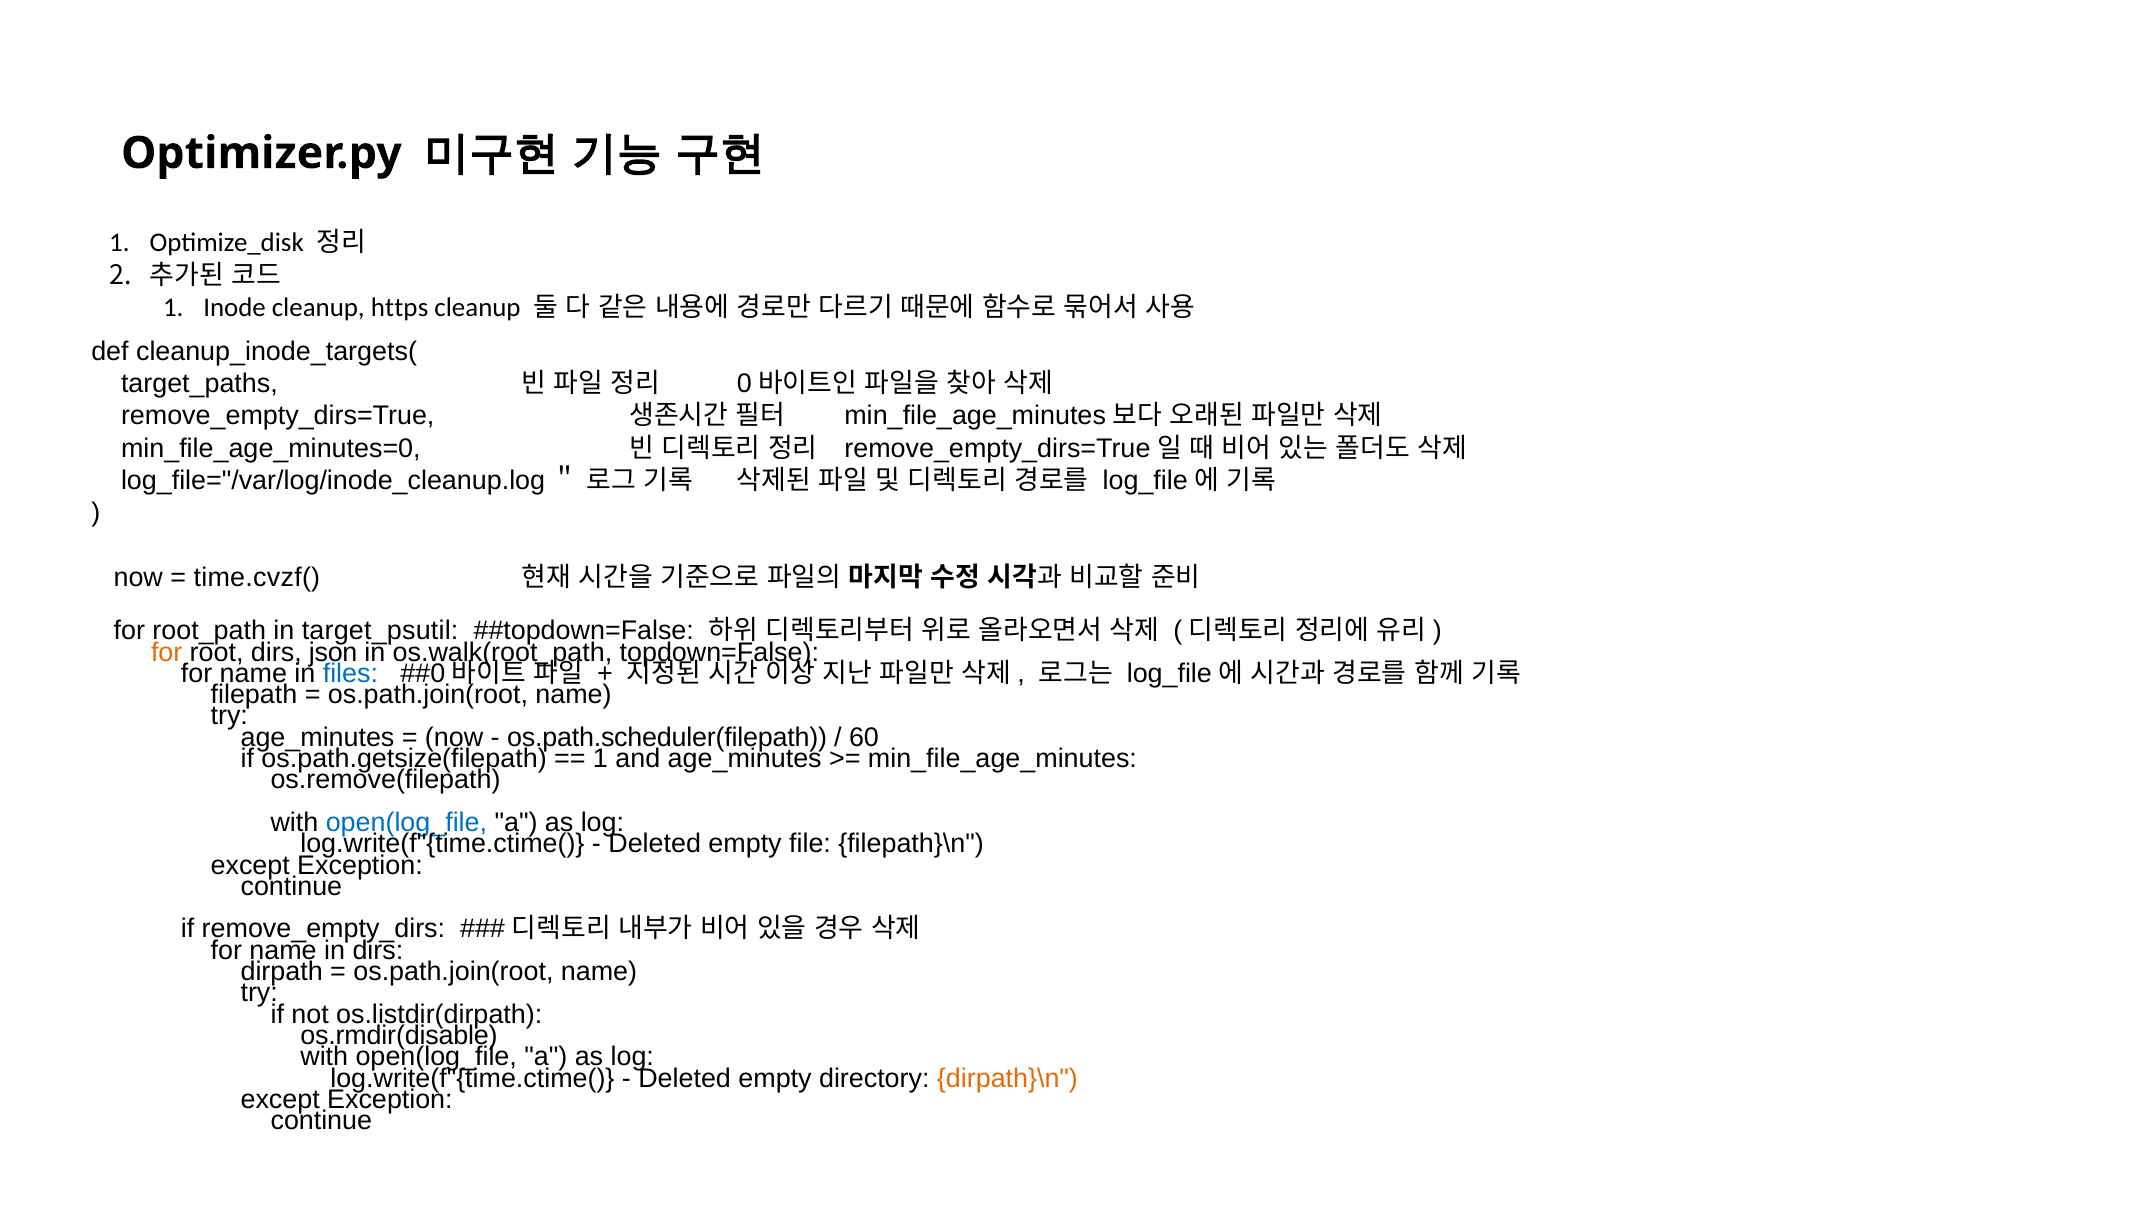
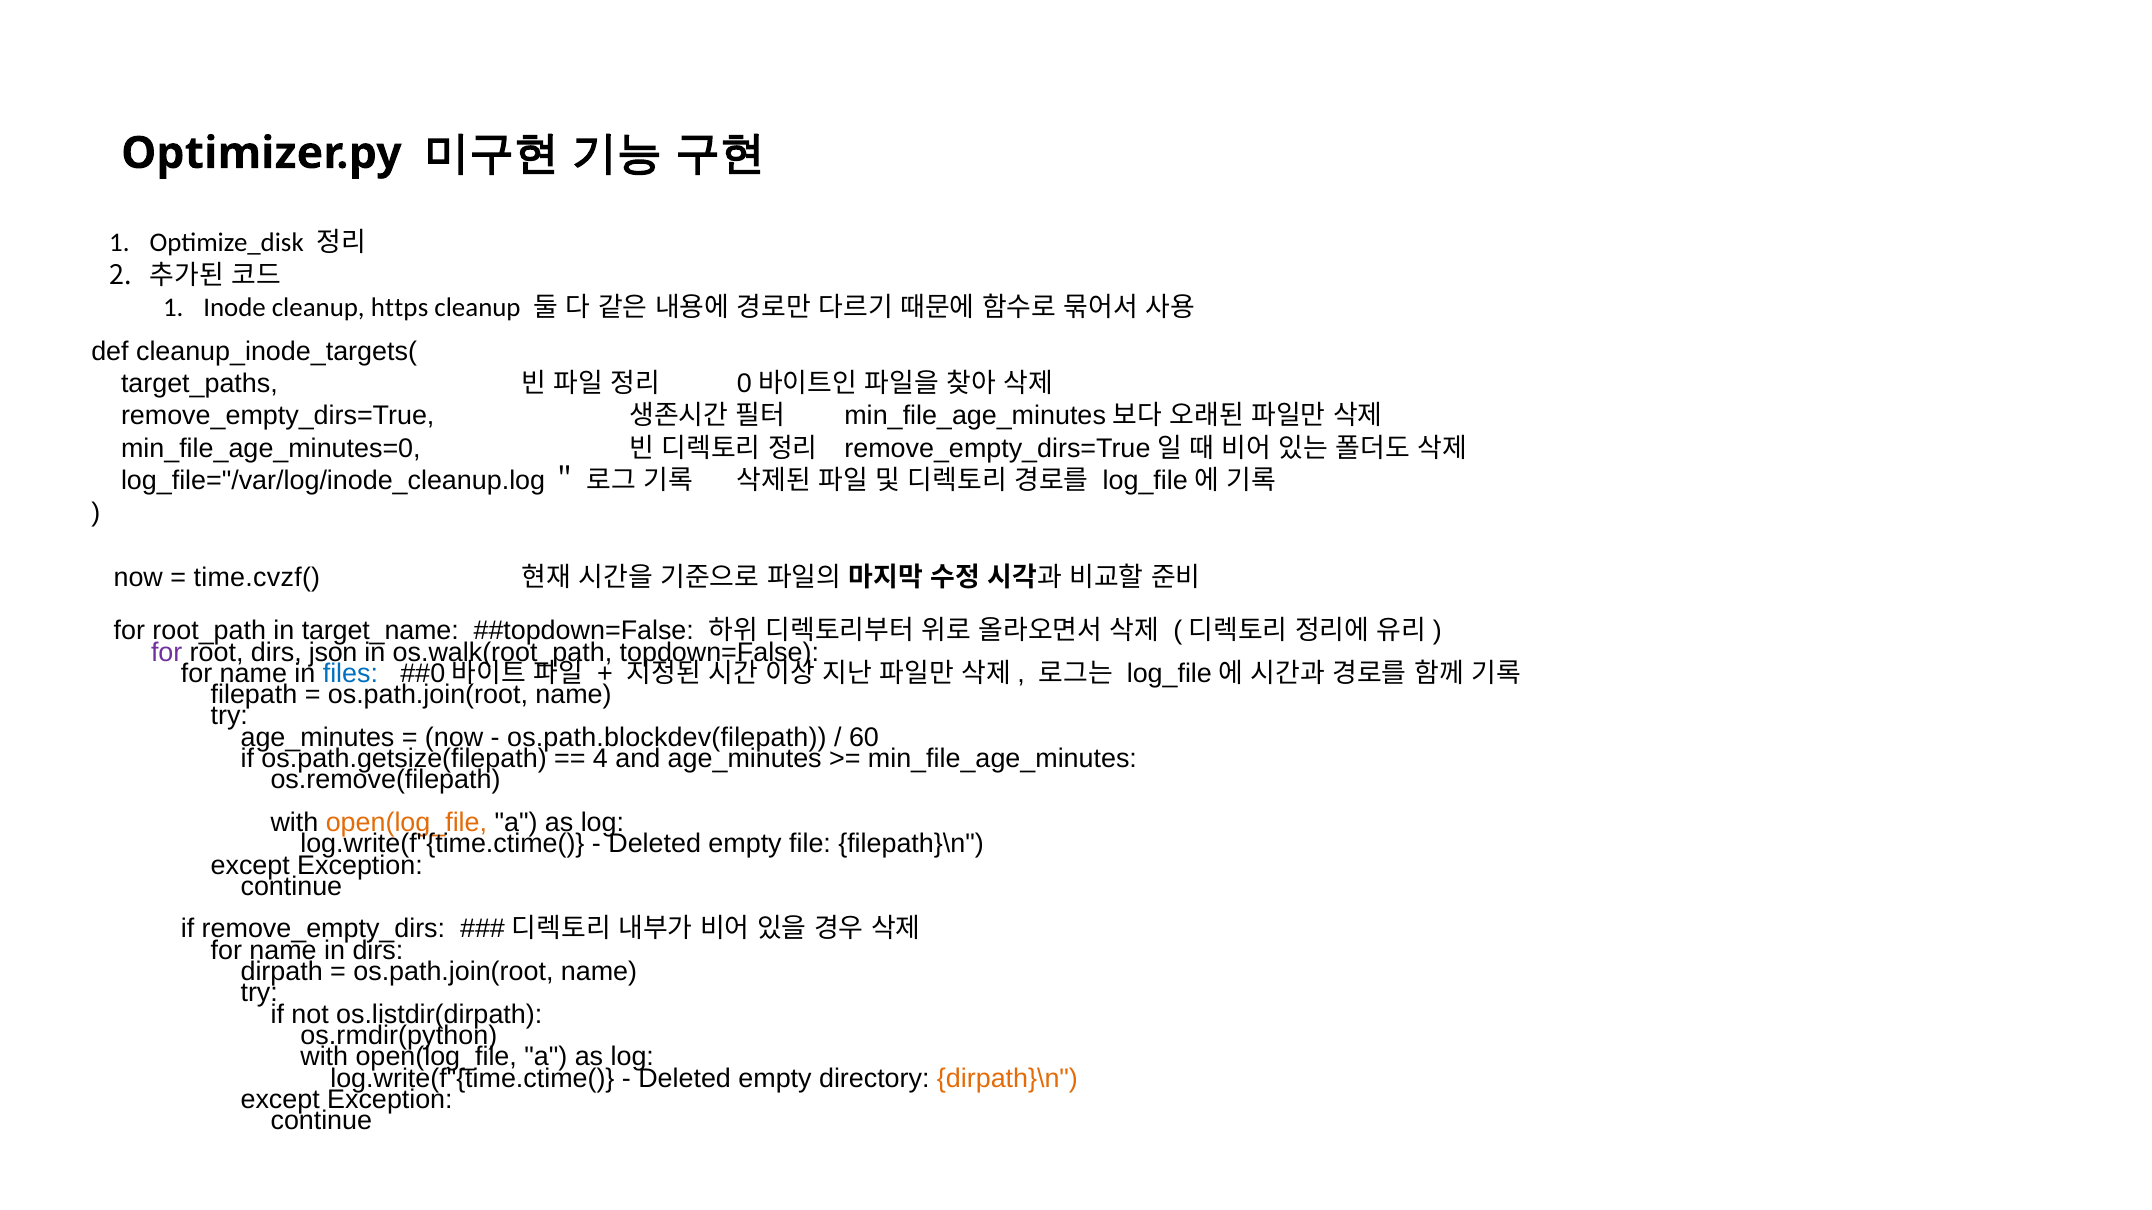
target_psutil: target_psutil -> target_name
for at (167, 652) colour: orange -> purple
os.path.scheduler(filepath: os.path.scheduler(filepath -> os.path.blockdev(filepath
1 at (600, 759): 1 -> 4
open(log_file at (406, 823) colour: blue -> orange
os.rmdir(disable: os.rmdir(disable -> os.rmdir(python
